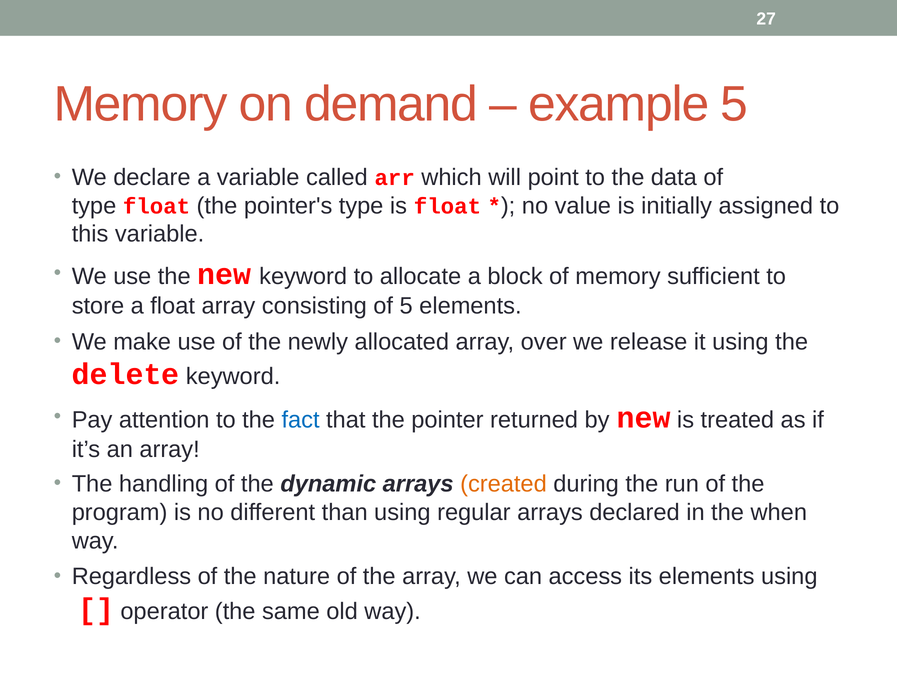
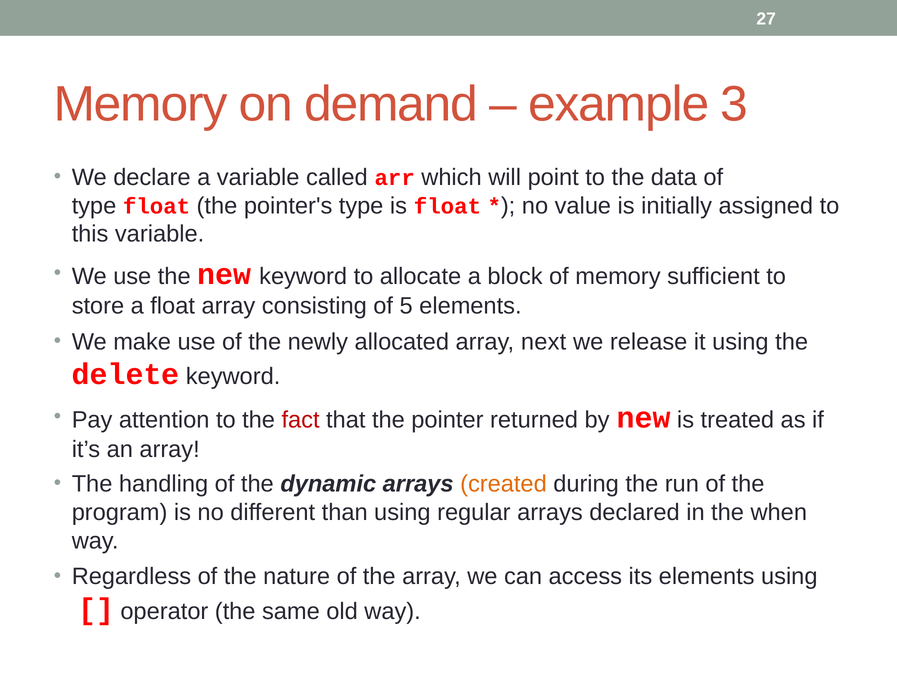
example 5: 5 -> 3
over: over -> next
fact colour: blue -> red
